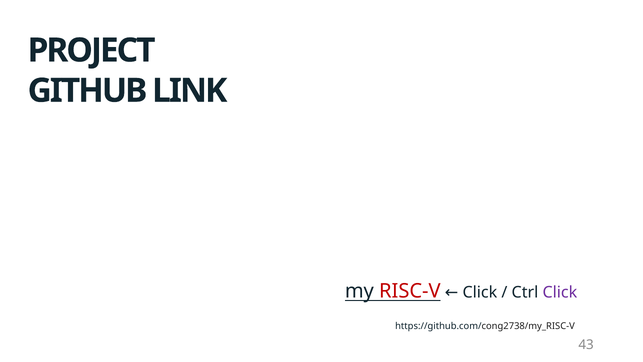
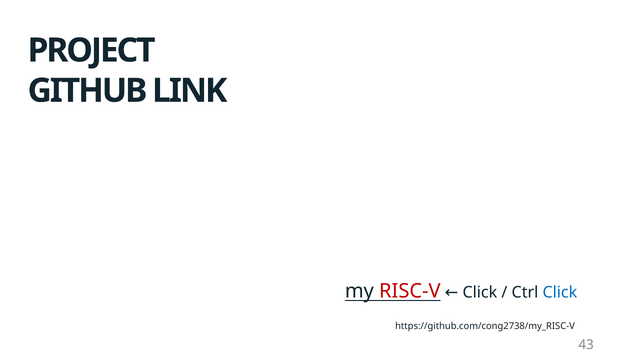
Click at (560, 292) colour: purple -> blue
